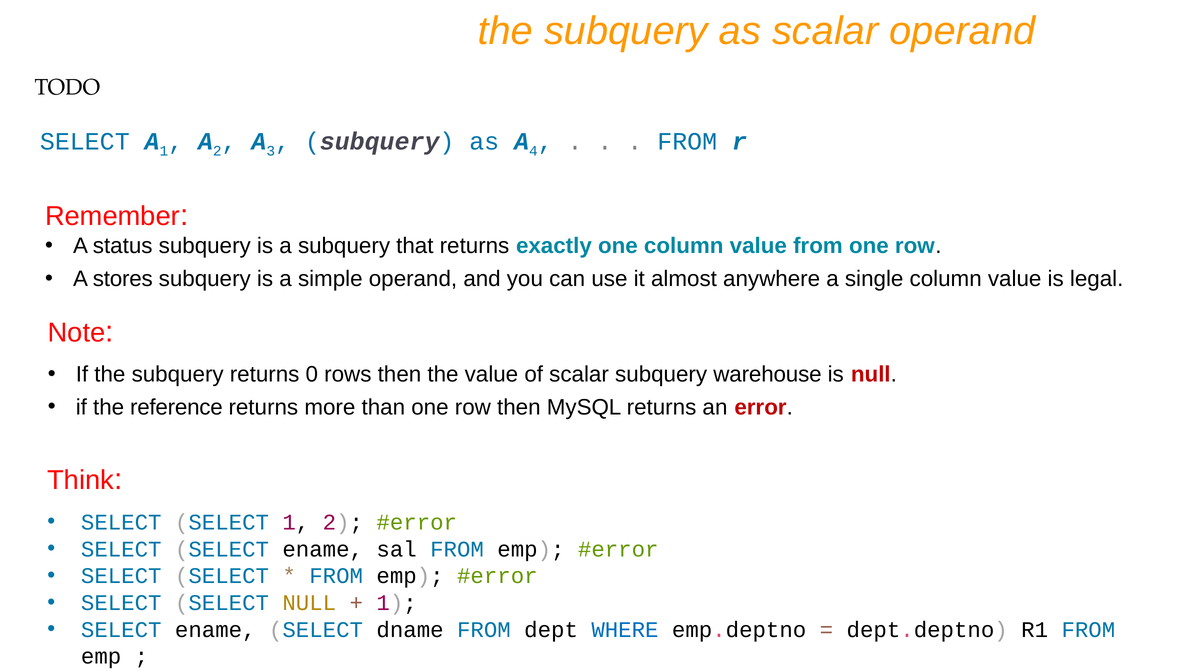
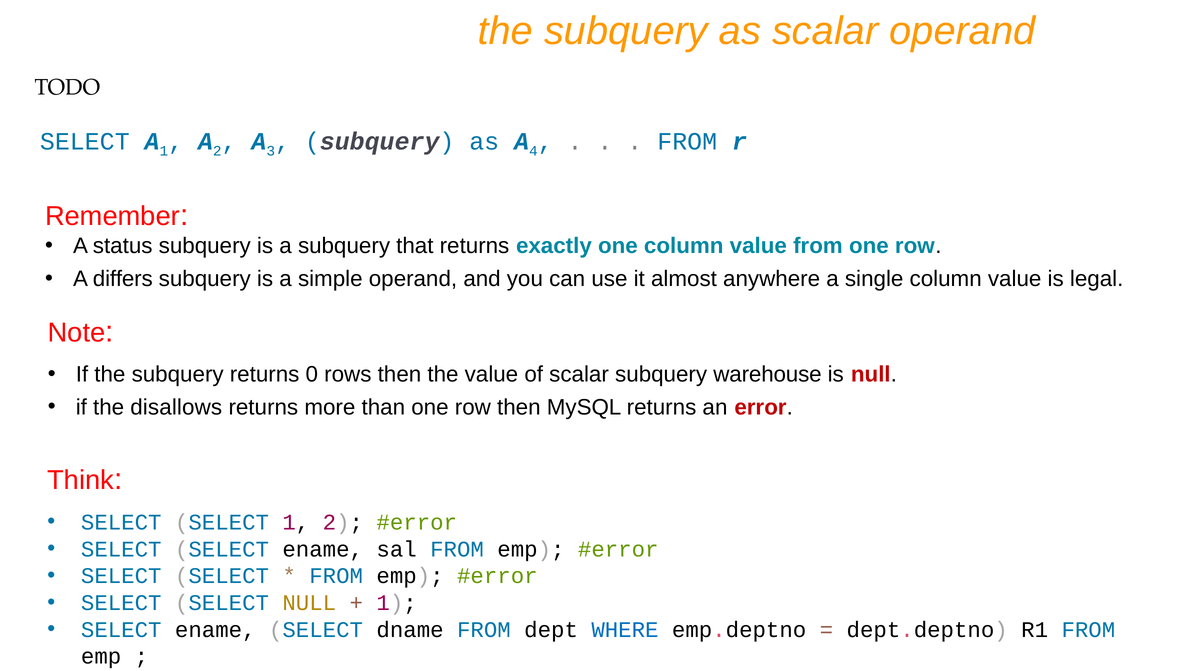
stores: stores -> differs
reference: reference -> disallows
